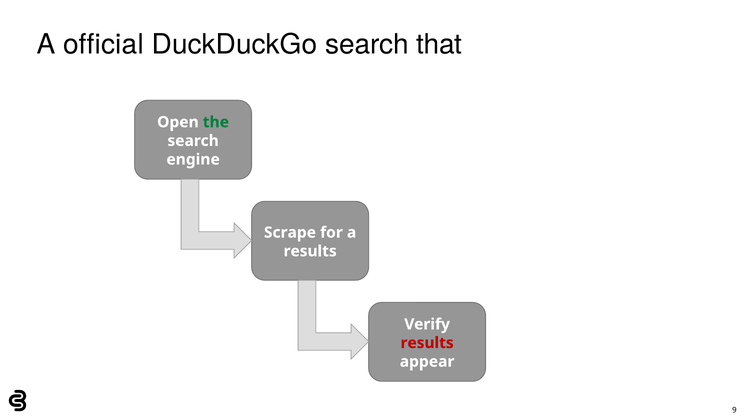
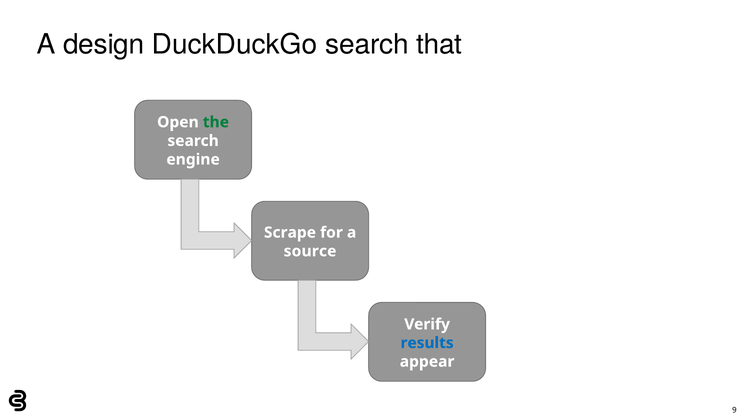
official: official -> design
results at (310, 252): results -> source
results at (427, 344) colour: red -> blue
